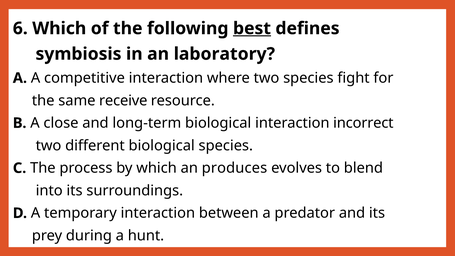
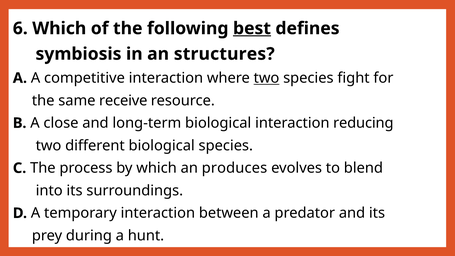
laboratory: laboratory -> structures
two at (266, 78) underline: none -> present
incorrect: incorrect -> reducing
